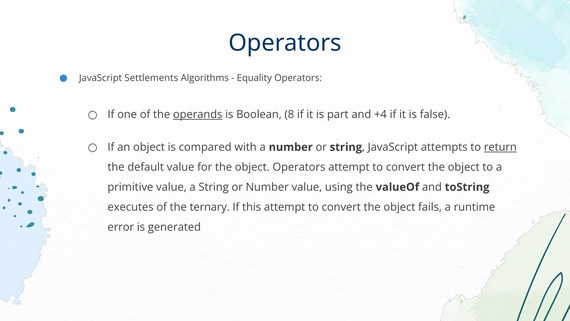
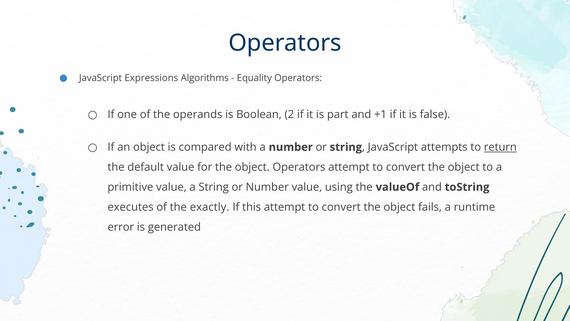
Settlements: Settlements -> Expressions
operands underline: present -> none
8: 8 -> 2
+4: +4 -> +1
ternary: ternary -> exactly
